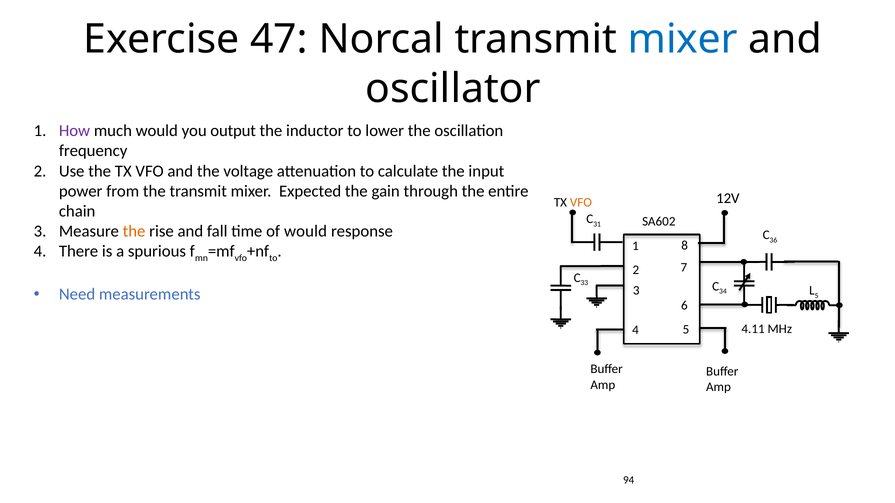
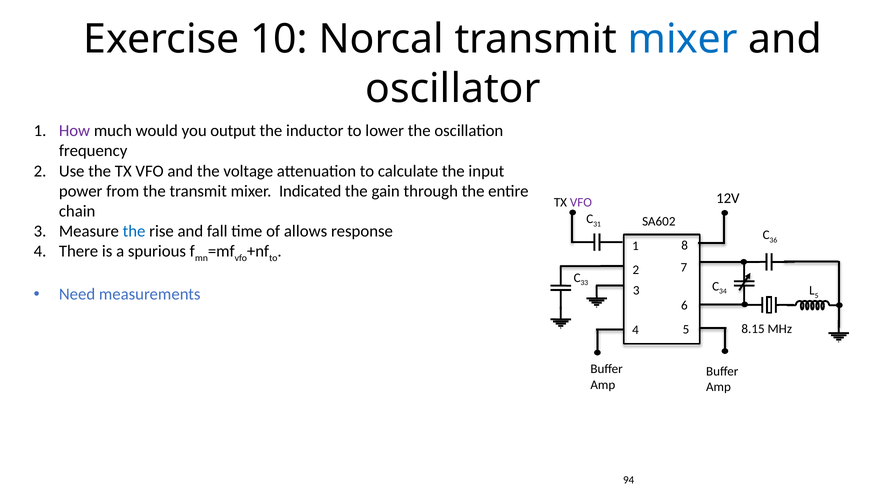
47: 47 -> 10
Expected: Expected -> Indicated
VFO at (581, 203) colour: orange -> purple
the at (134, 232) colour: orange -> blue
of would: would -> allows
4.11: 4.11 -> 8.15
